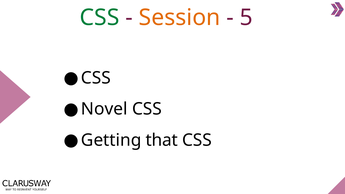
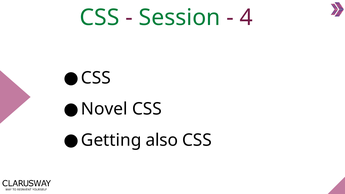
Session colour: orange -> green
5: 5 -> 4
that: that -> also
